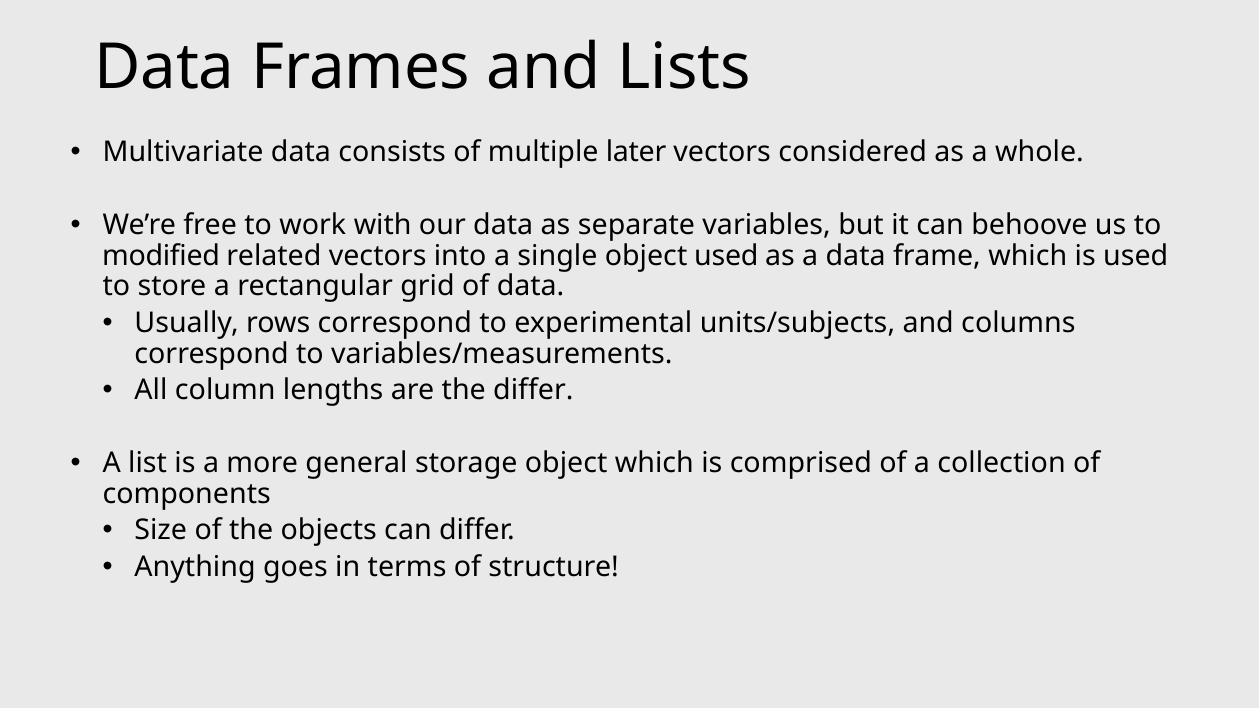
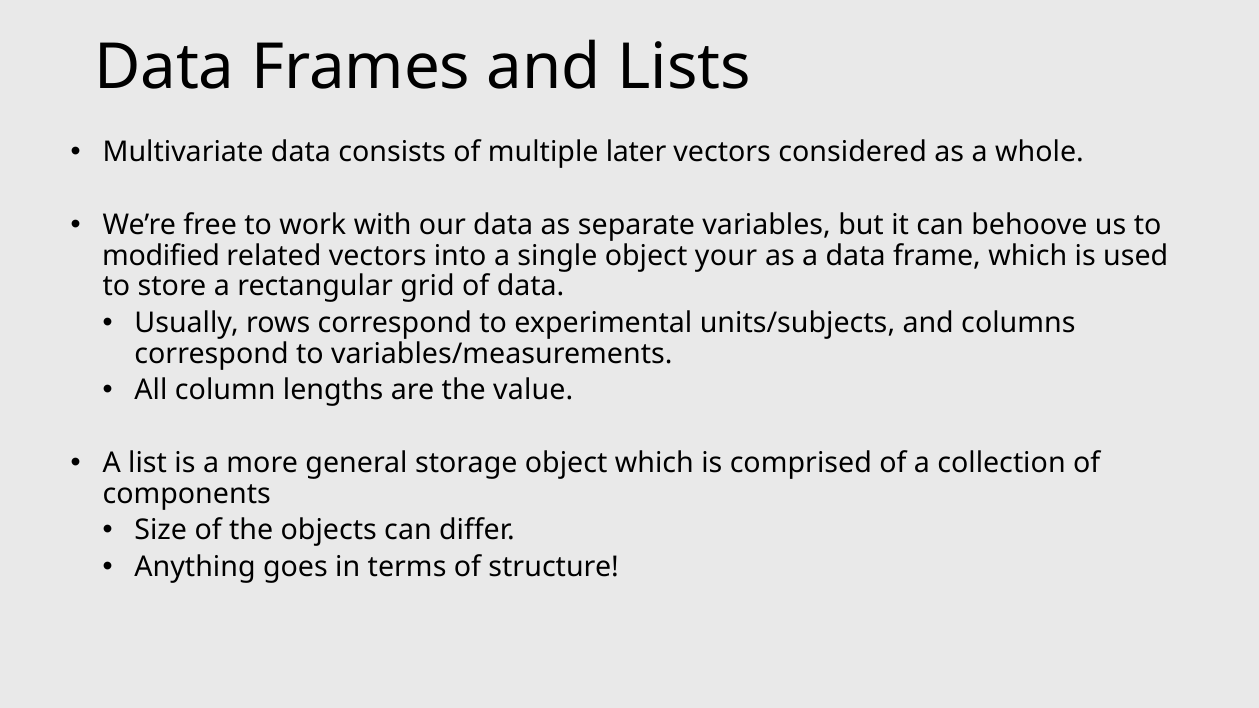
object used: used -> your
the differ: differ -> value
